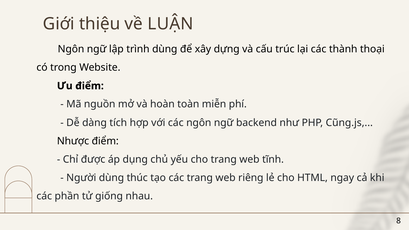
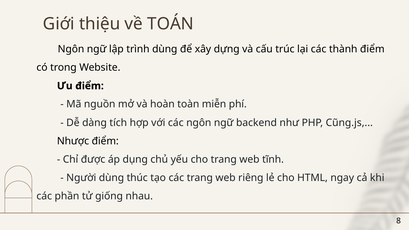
LUẬN: LUẬN -> TOÁN
thành thoại: thoại -> điểm
